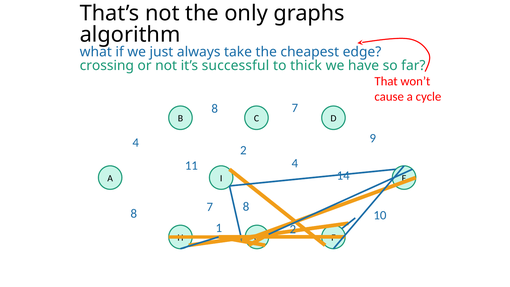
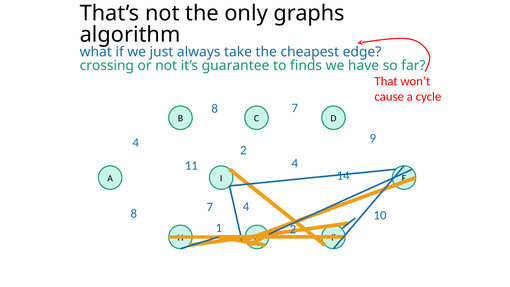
successful: successful -> guarantee
thick: thick -> finds
7 8: 8 -> 4
